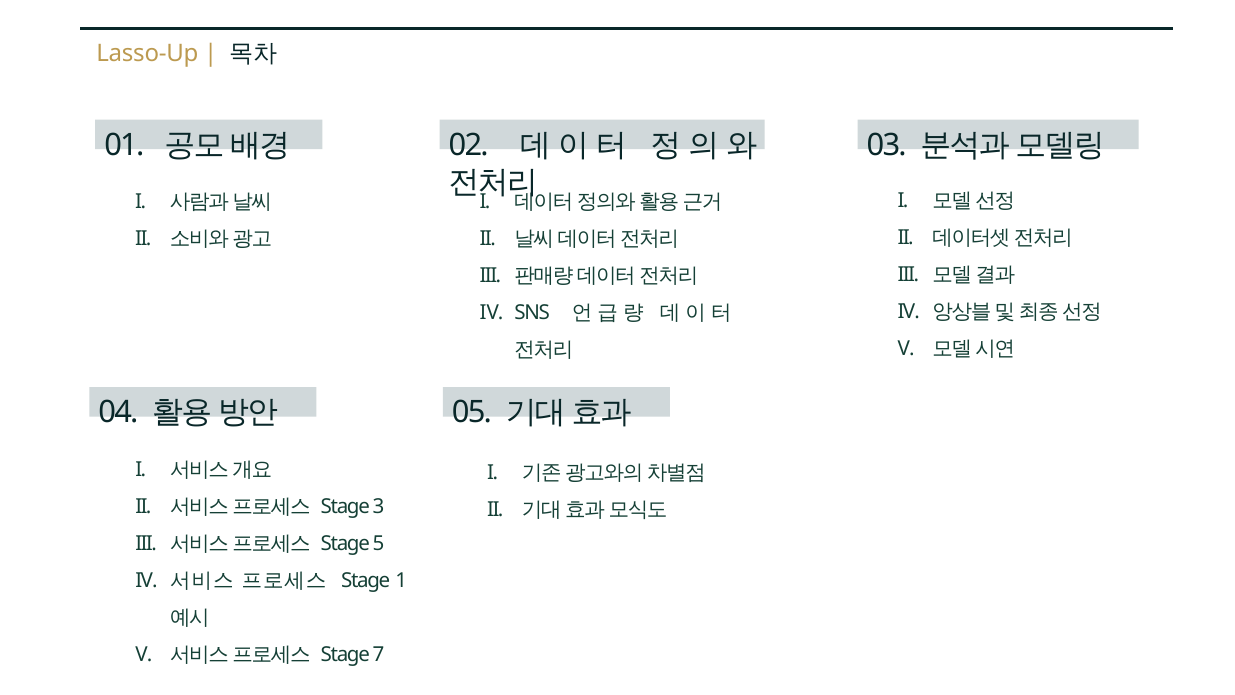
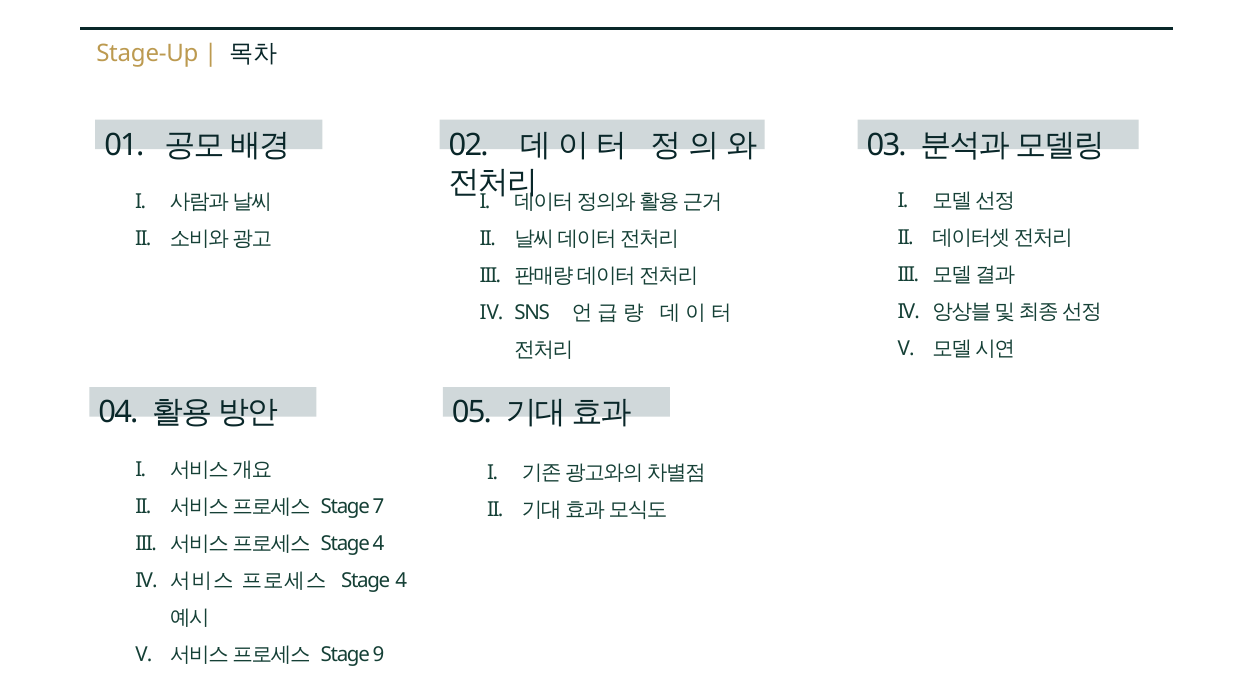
Lasso-Up: Lasso-Up -> Stage-Up
3: 3 -> 7
5 at (379, 543): 5 -> 4
1 at (401, 580): 1 -> 4
7: 7 -> 9
